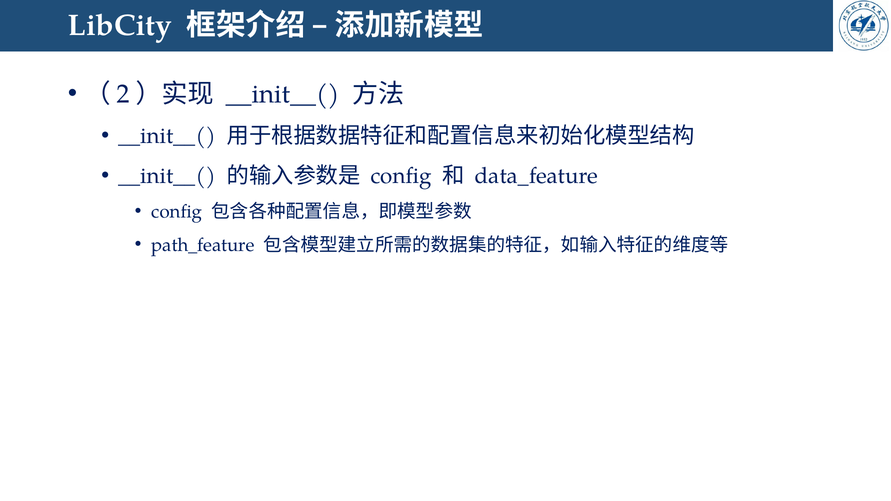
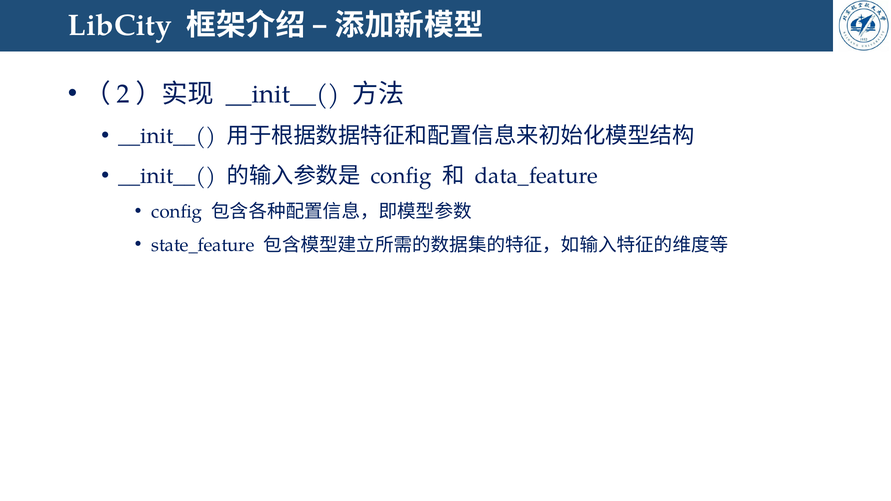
path_feature: path_feature -> state_feature
